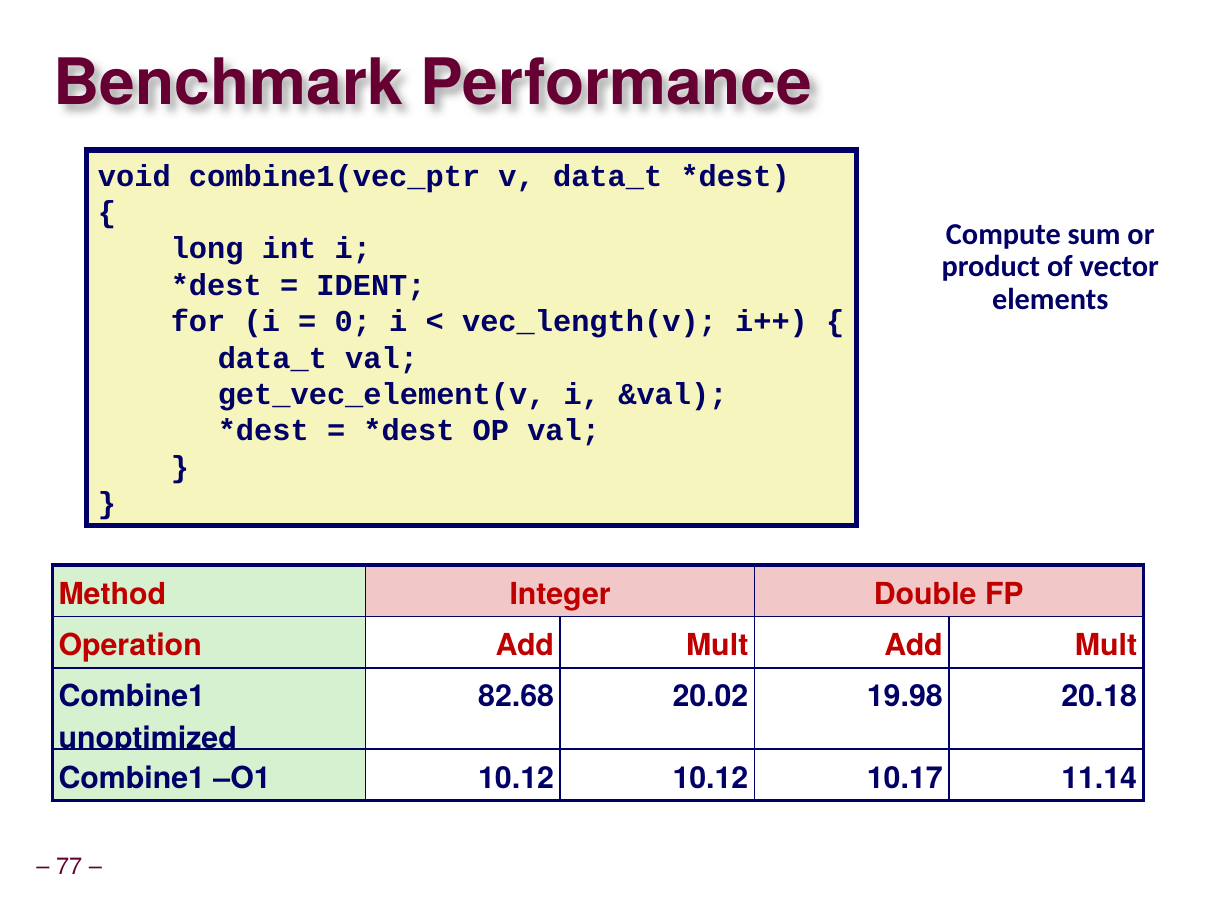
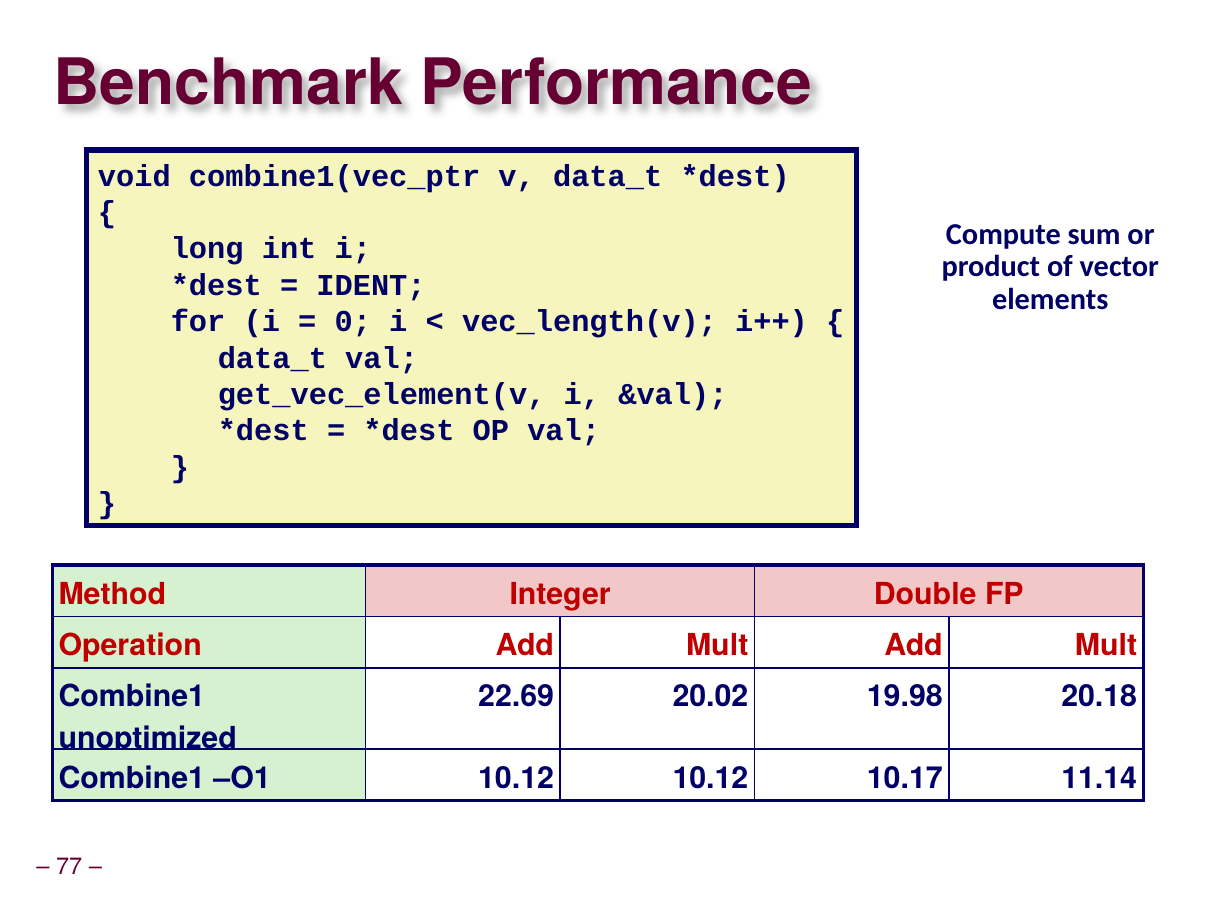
82.68: 82.68 -> 22.69
